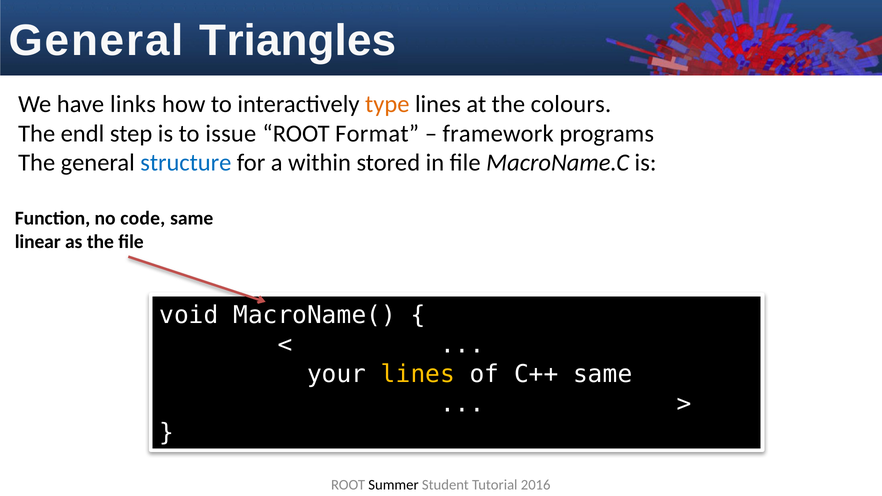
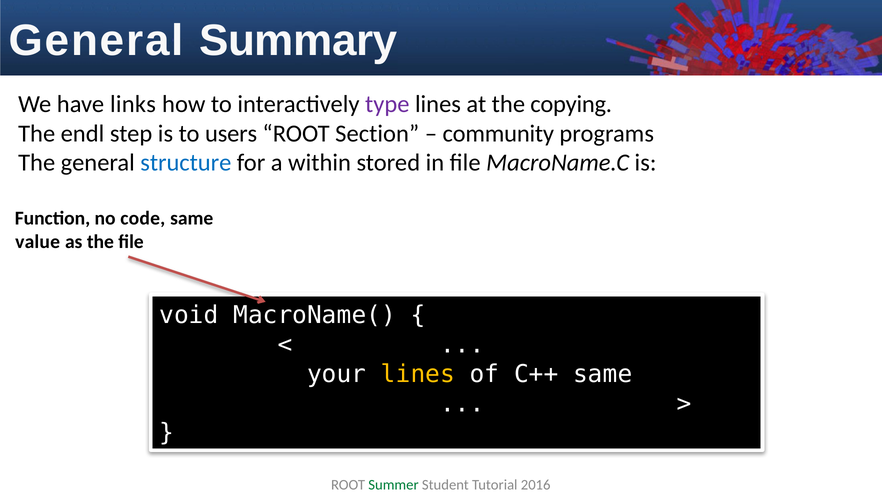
Triangles: Triangles -> Summary
type colour: orange -> purple
colours: colours -> copying
issue: issue -> users
Format: Format -> Section
framework: framework -> community
linear: linear -> value
Summer colour: black -> green
